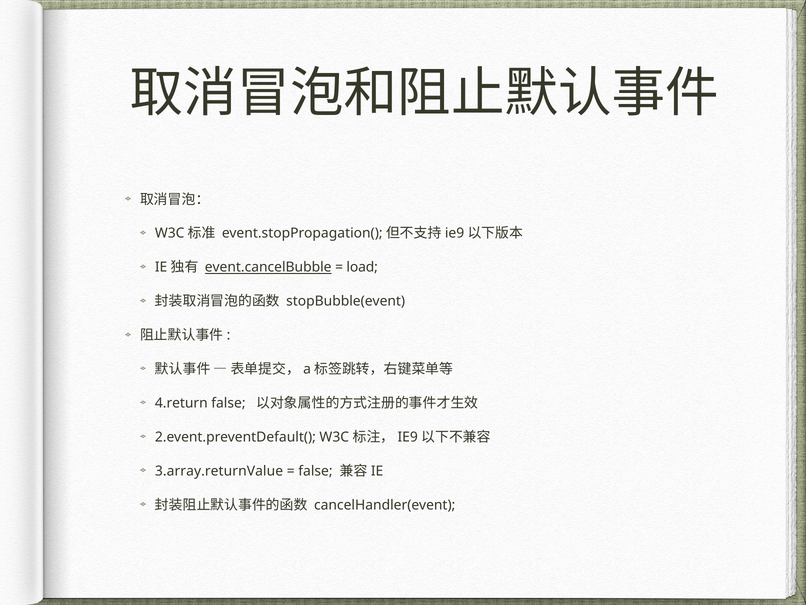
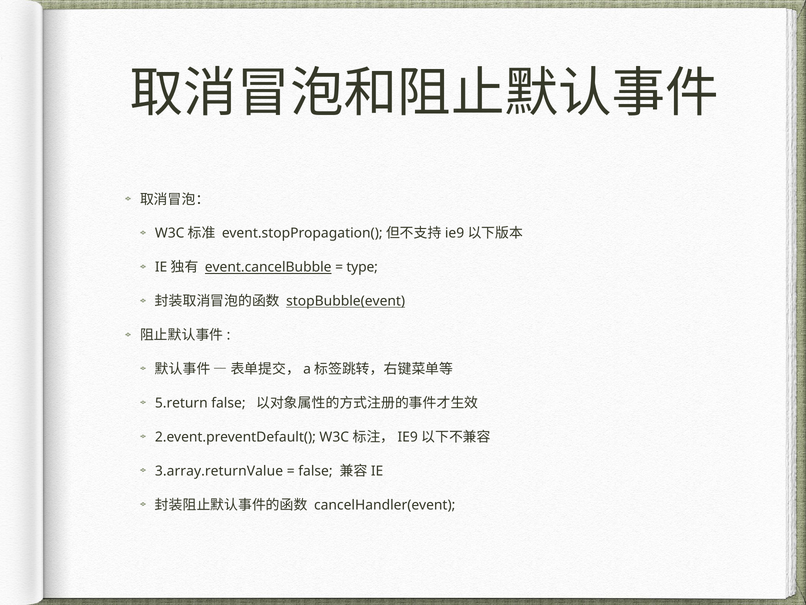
load: load -> type
stopBubble(event underline: none -> present
4.return: 4.return -> 5.return
